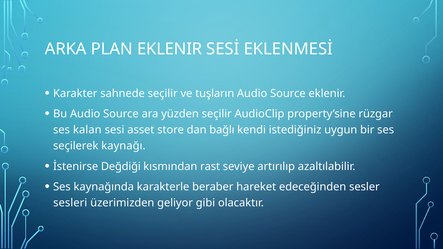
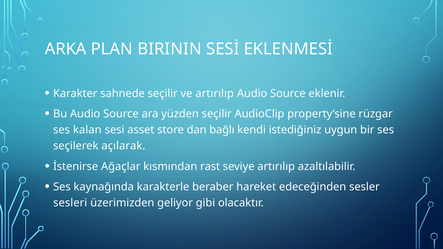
PLAN EKLENIR: EKLENIR -> BIRININ
ve tuşların: tuşların -> artırılıp
kaynağı: kaynağı -> açılarak
Değdiği: Değdiği -> Ağaçlar
